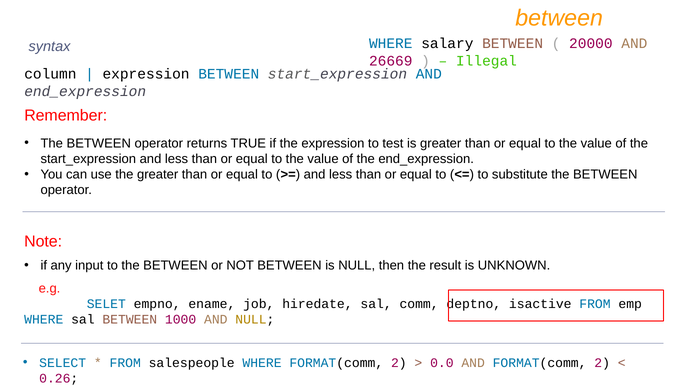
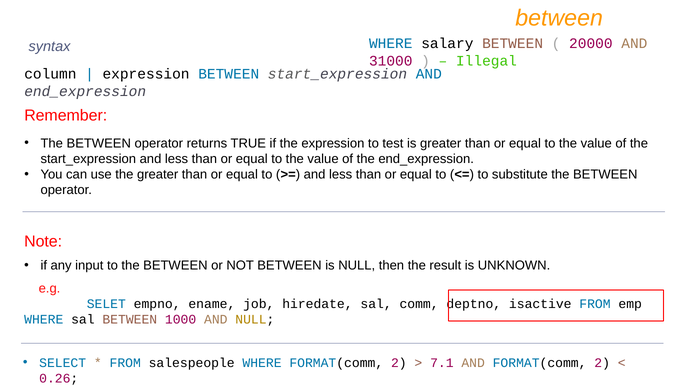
26669: 26669 -> 31000
0.0: 0.0 -> 7.1
